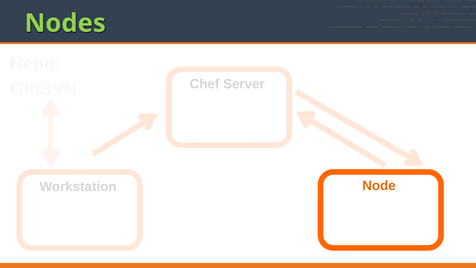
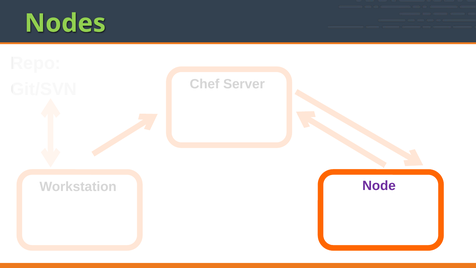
Node colour: orange -> purple
